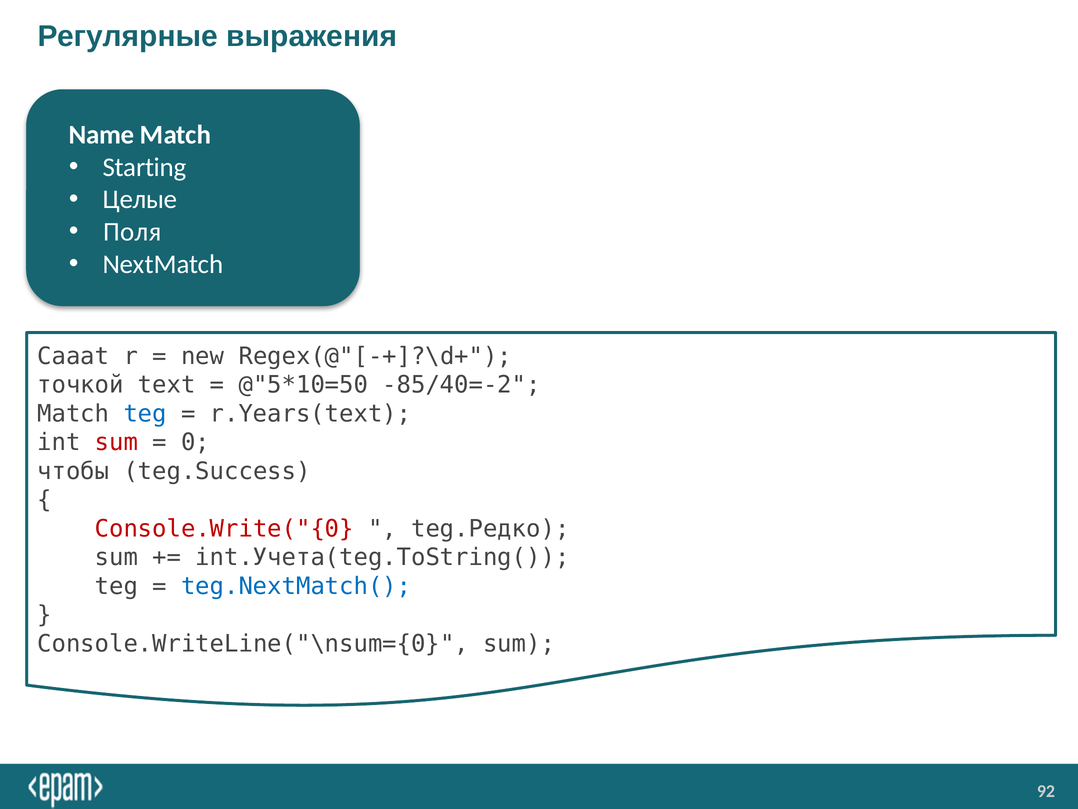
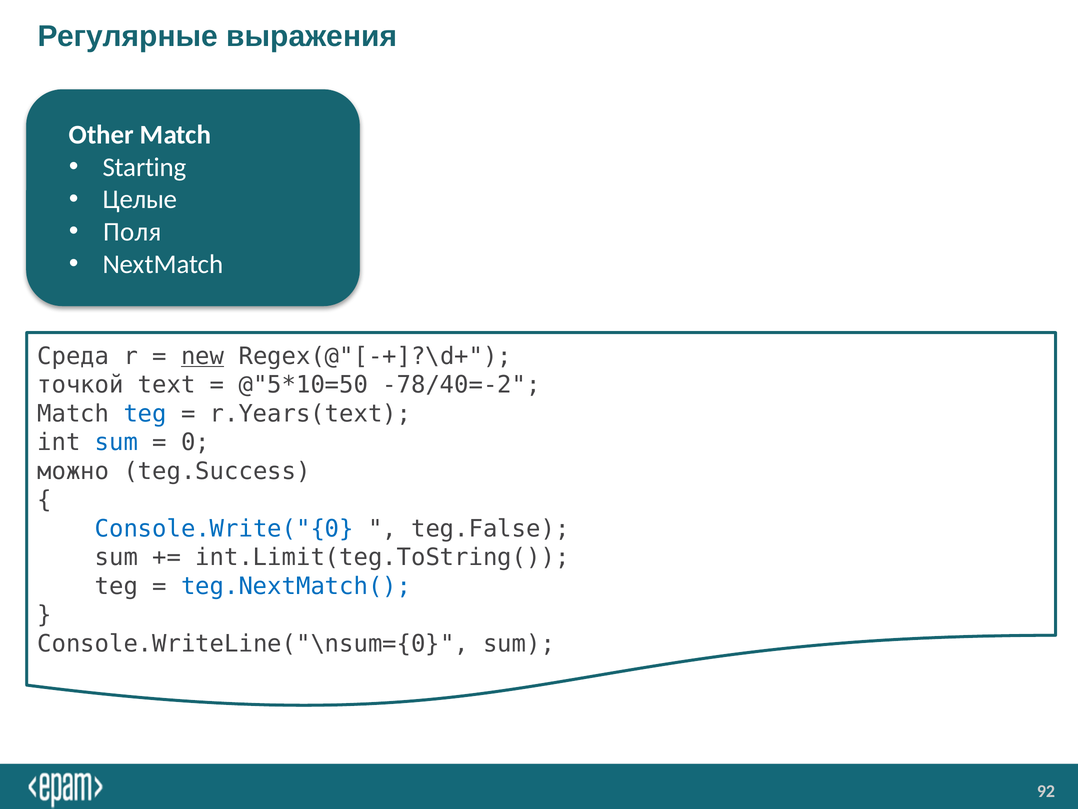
Name: Name -> Other
Cаааt: Cаааt -> Среда
new underline: none -> present
-85/40=-2: -85/40=-2 -> -78/40=-2
sum at (116, 442) colour: red -> blue
чтобы: чтобы -> можно
Console.Write("{0 colour: red -> blue
teg.Редко: teg.Редко -> teg.False
int.Учета(teg.ToString(: int.Учета(teg.ToString( -> int.Limit(teg.ToString(
